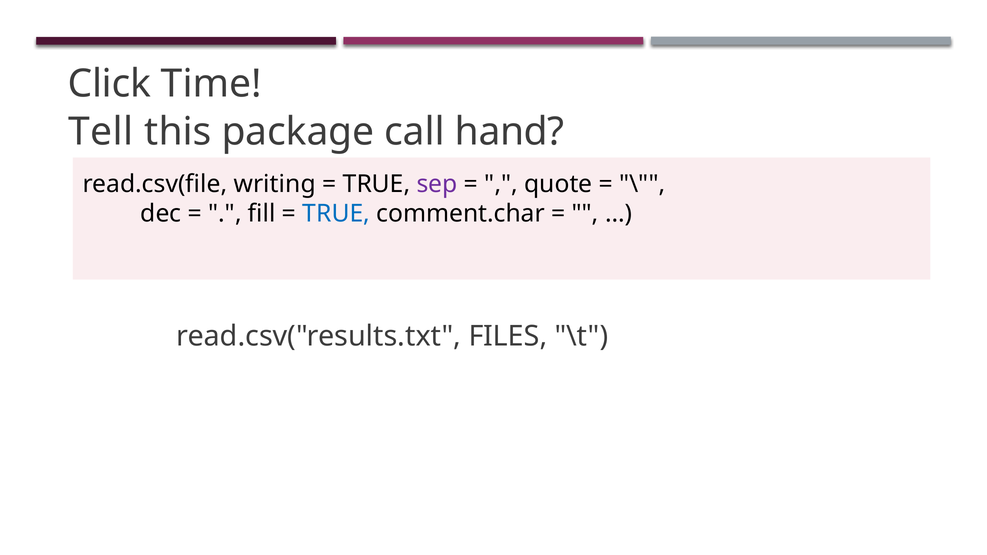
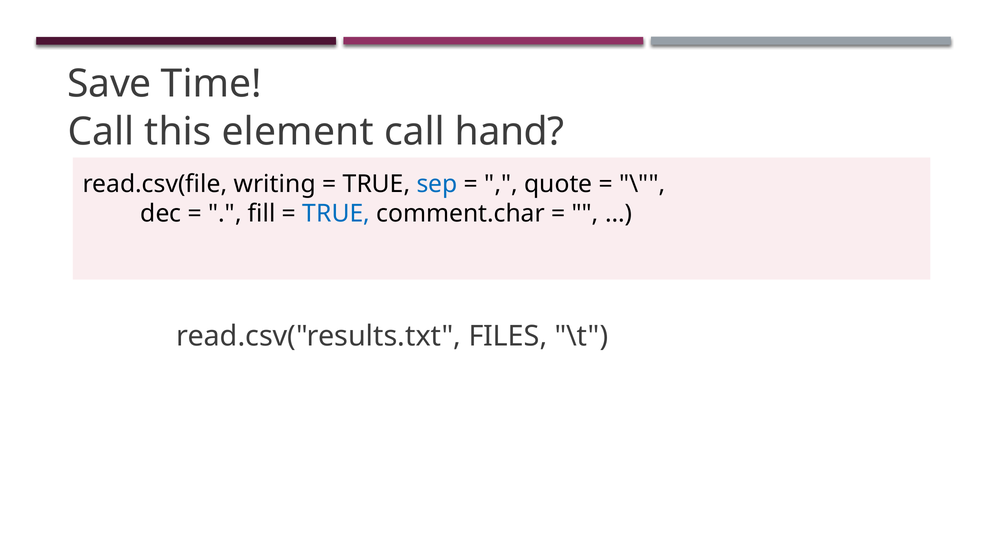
Click: Click -> Save
Tell at (101, 132): Tell -> Call
package: package -> element
sep colour: purple -> blue
